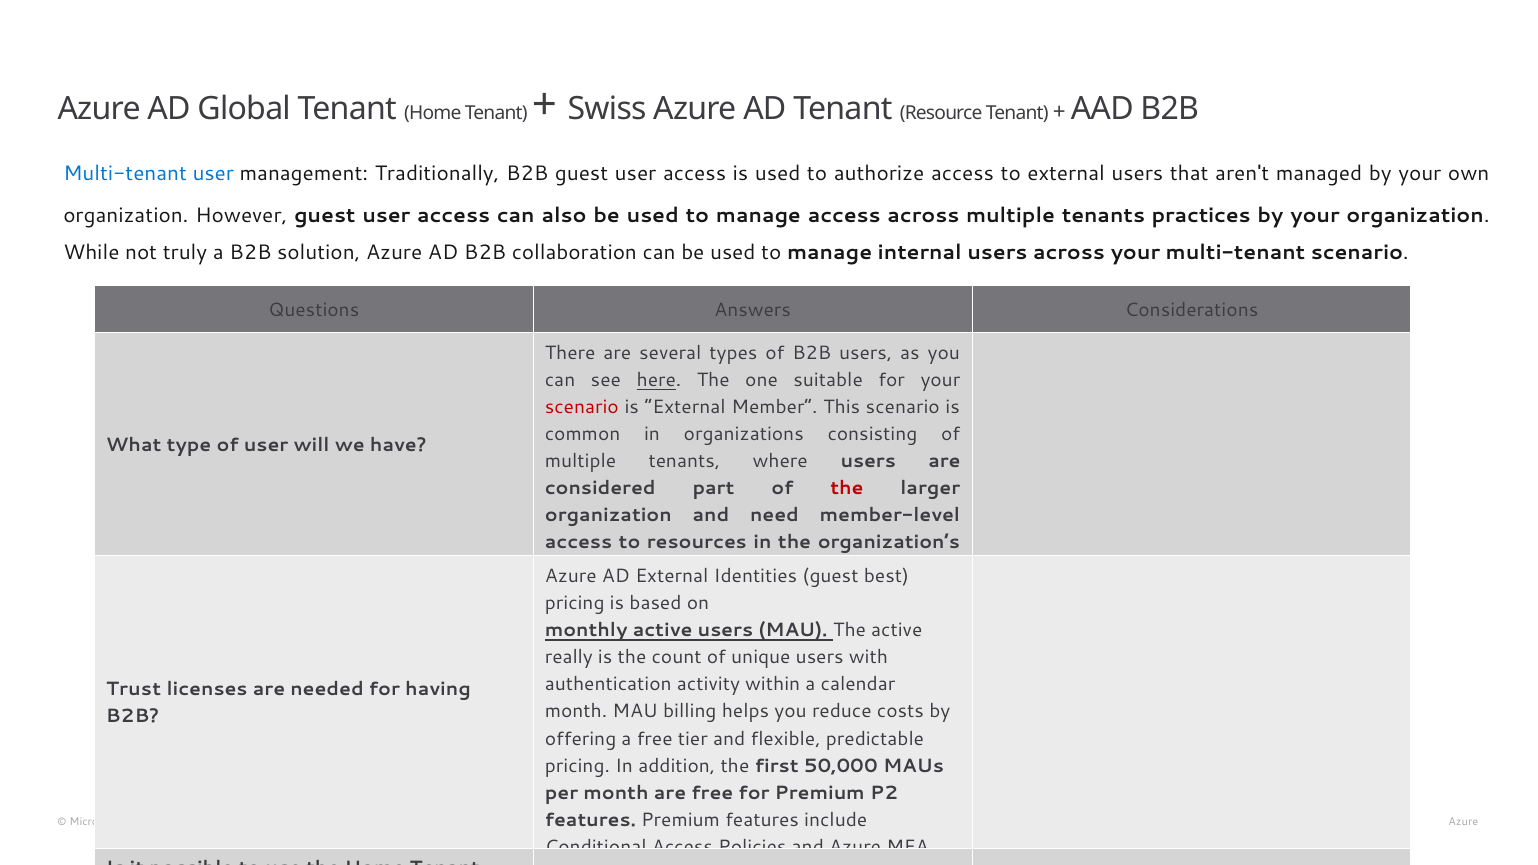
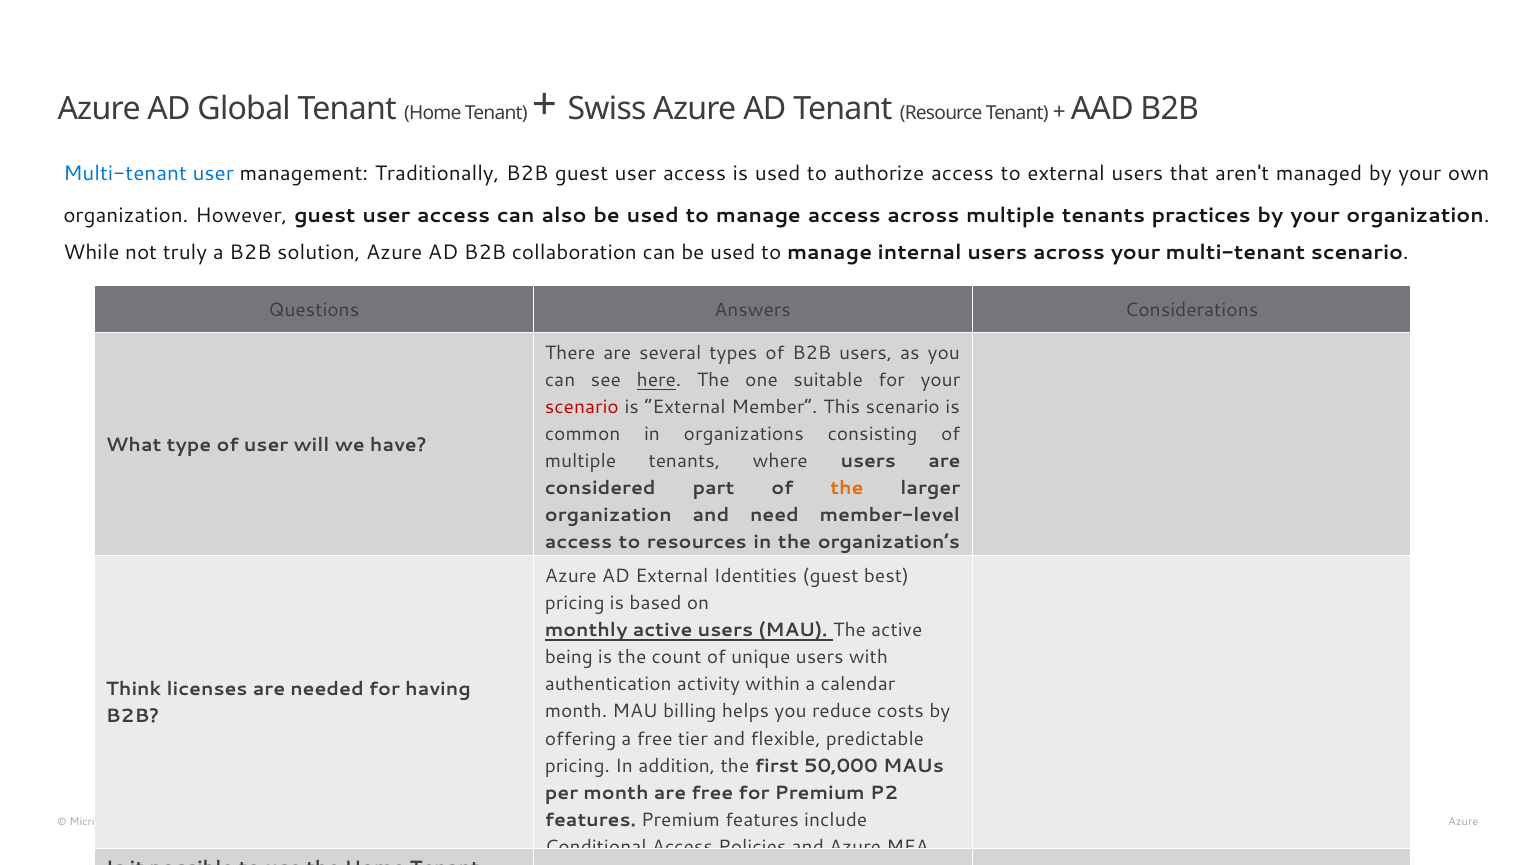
the at (847, 488) colour: red -> orange
really: really -> being
Trust: Trust -> Think
